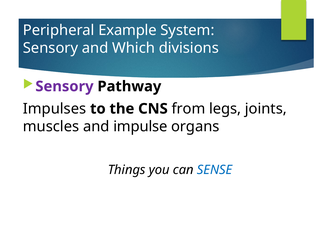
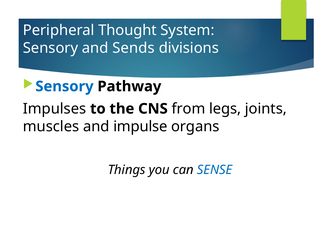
Example: Example -> Thought
Which: Which -> Sends
Sensory at (64, 86) colour: purple -> blue
